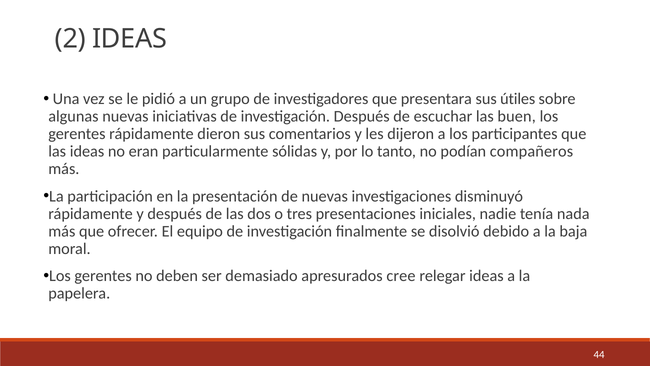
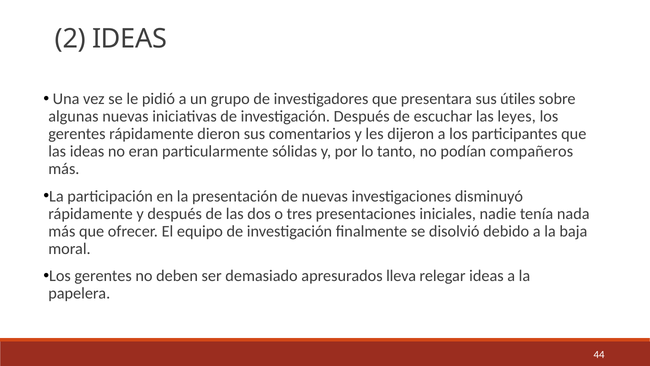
buen: buen -> leyes
cree: cree -> lleva
